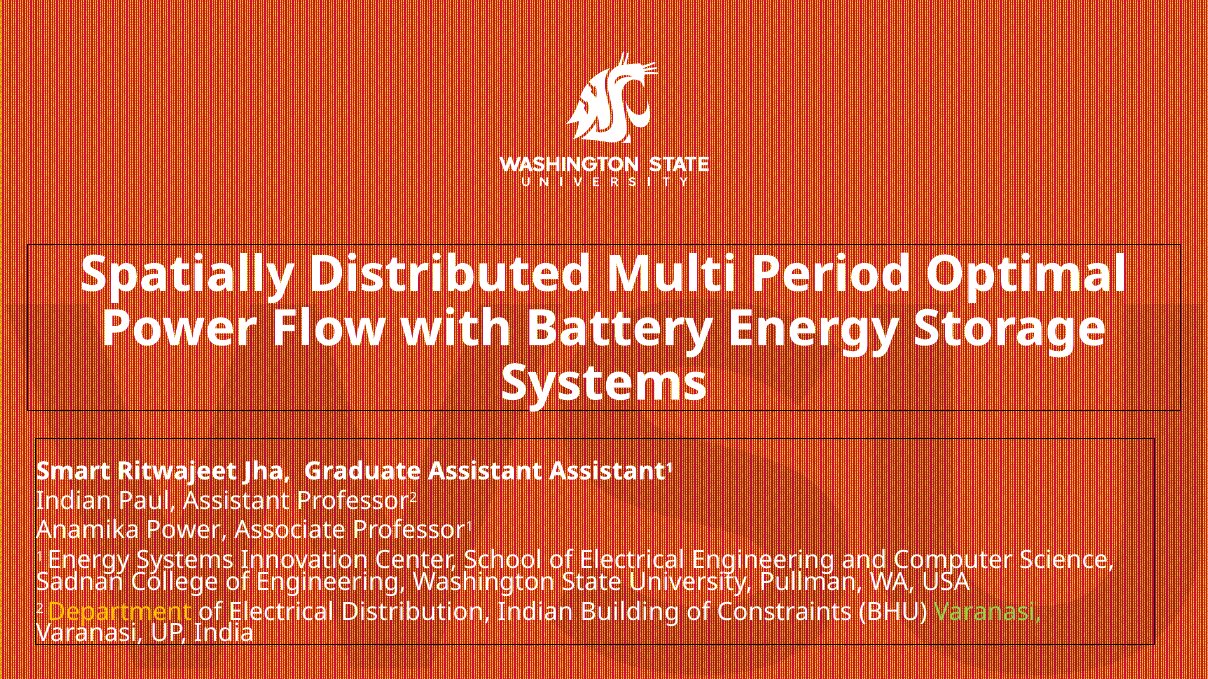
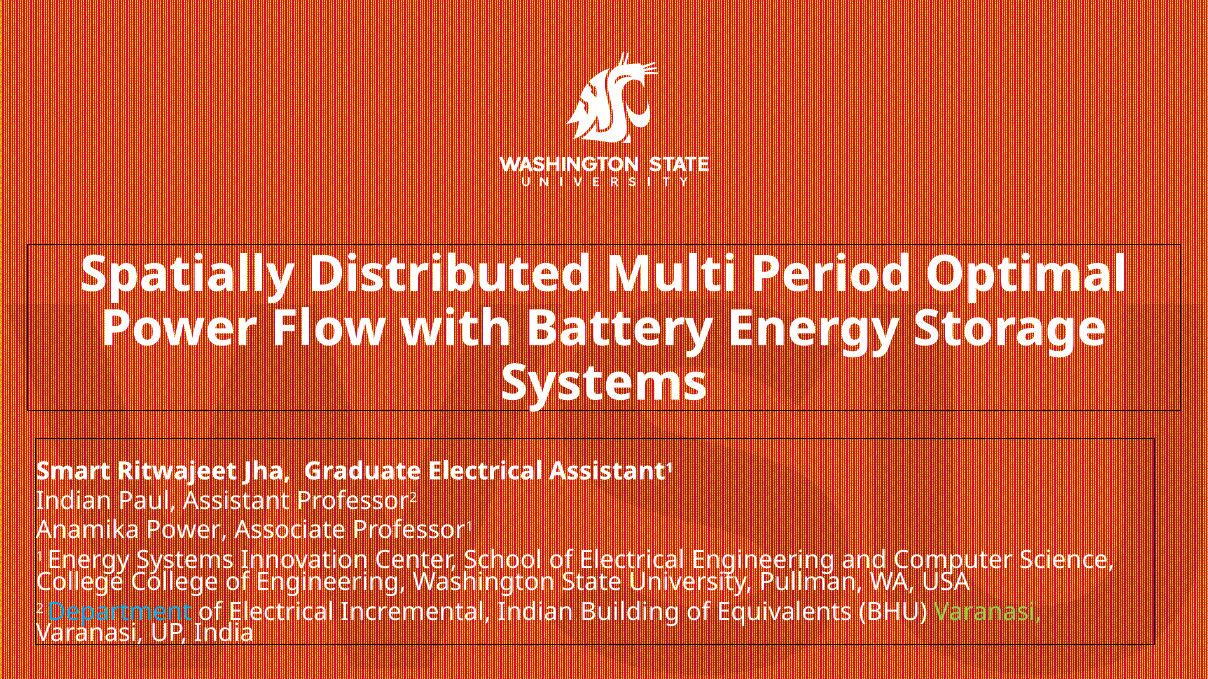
Graduate Assistant: Assistant -> Electrical
Sadnan at (80, 583): Sadnan -> College
Department colour: yellow -> light blue
Distribution: Distribution -> Incremental
Constraints: Constraints -> Equivalents
